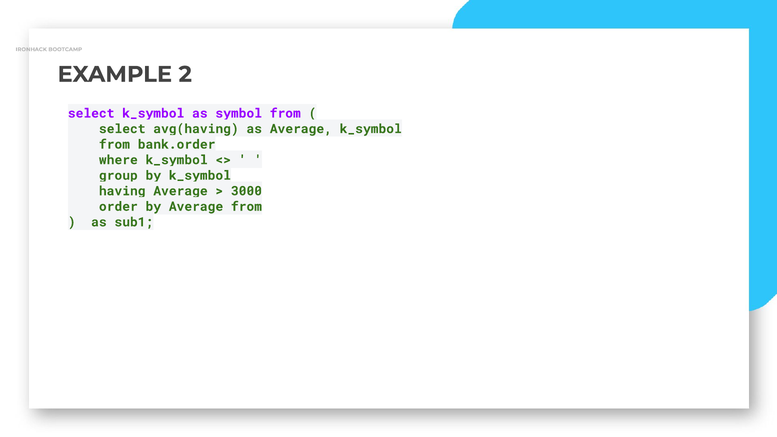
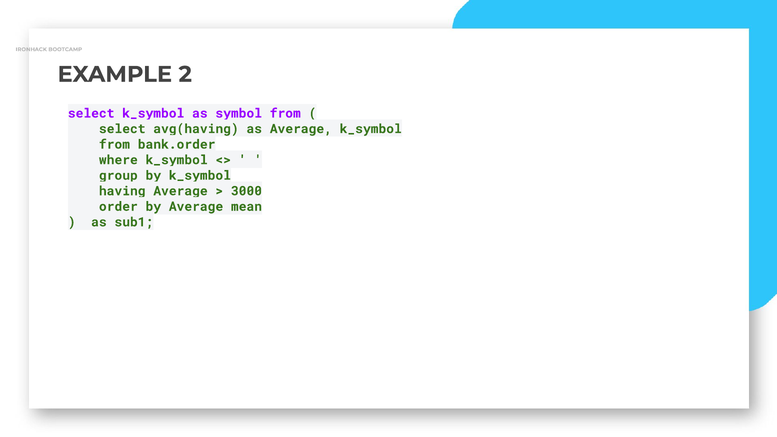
Average from: from -> mean
